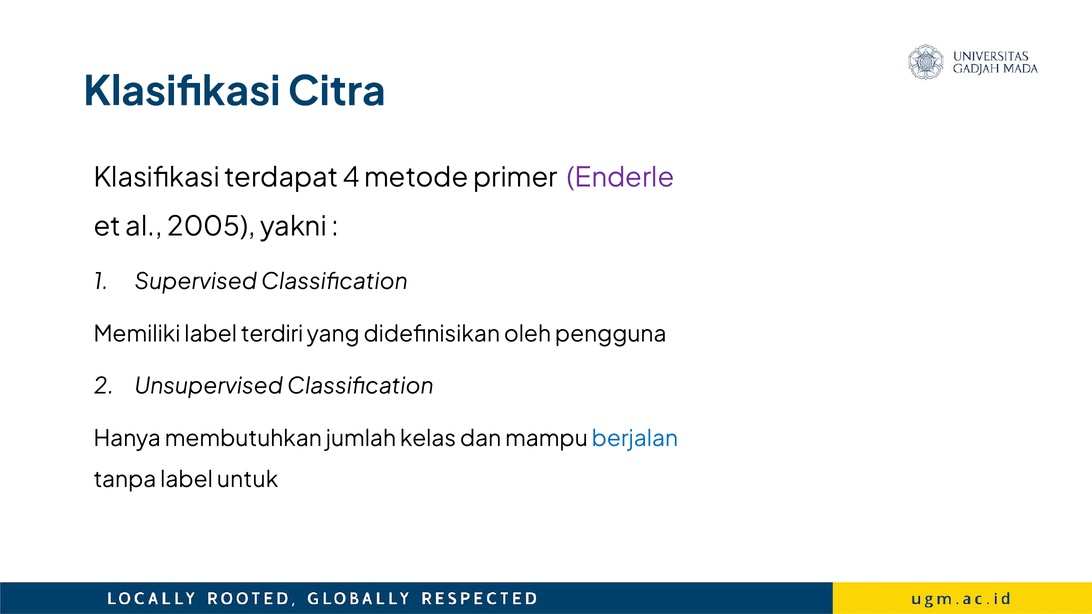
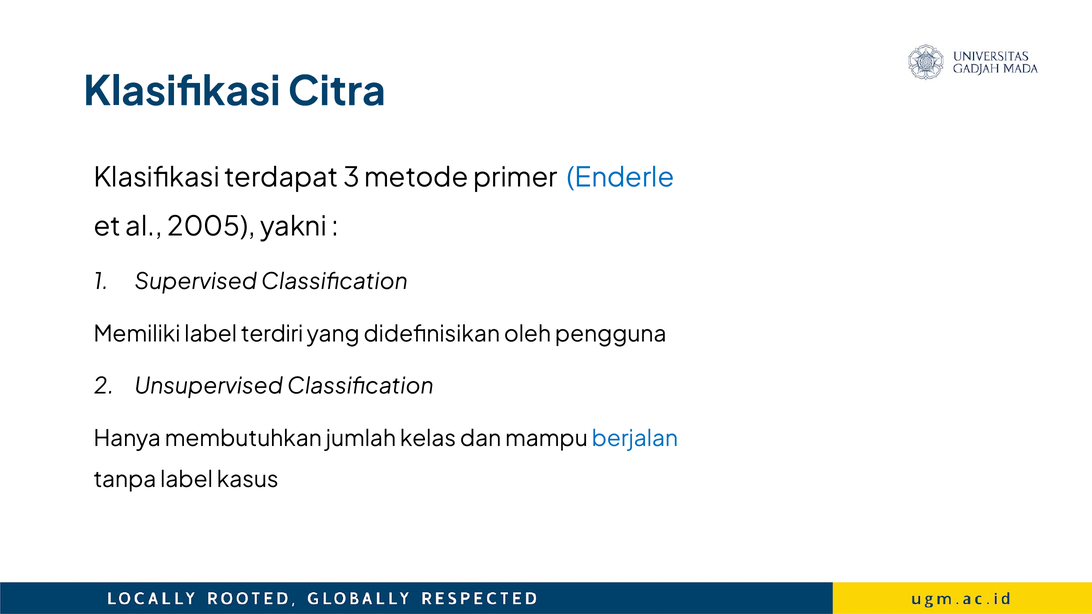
4: 4 -> 3
Enderle colour: purple -> blue
untuk: untuk -> kasus
